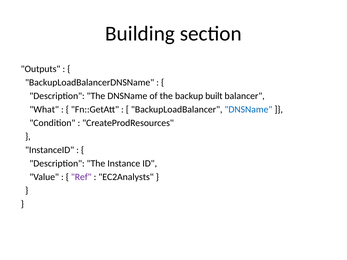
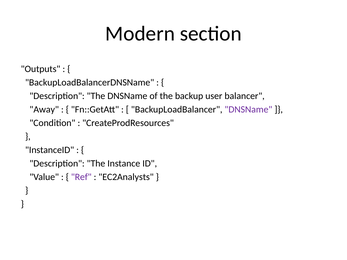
Building: Building -> Modern
built: built -> user
What: What -> Away
DNSName at (248, 109) colour: blue -> purple
